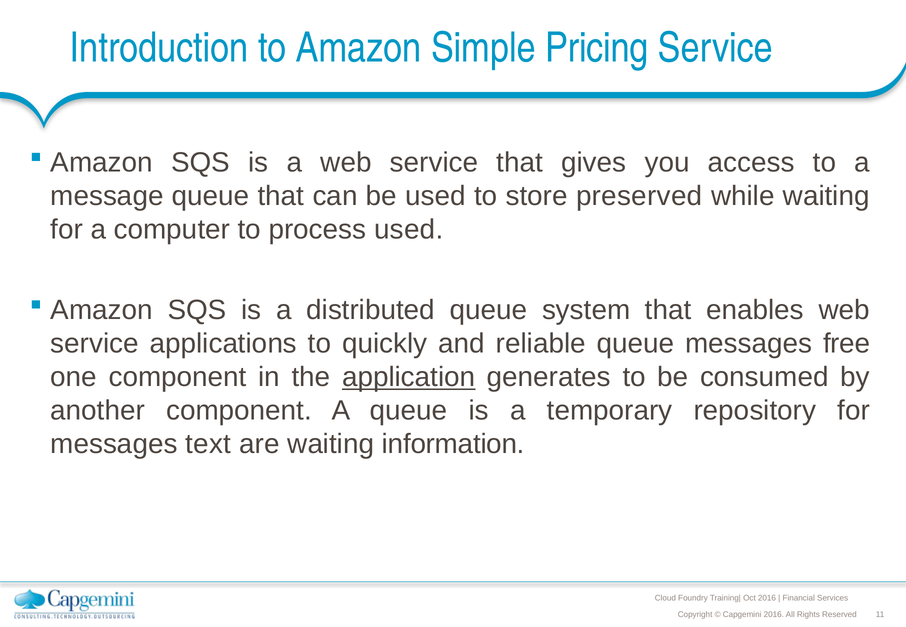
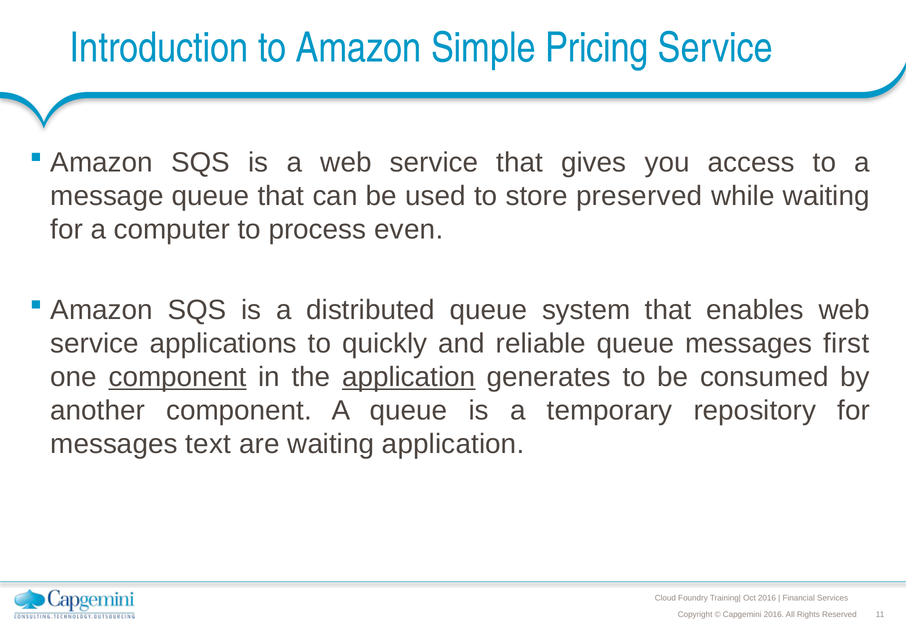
process used: used -> even
free: free -> first
component at (178, 377) underline: none -> present
waiting information: information -> application
